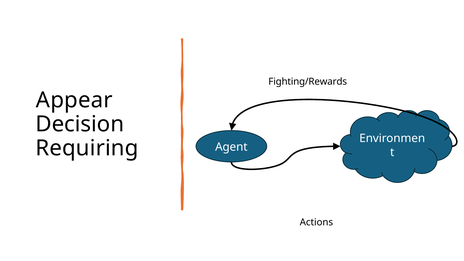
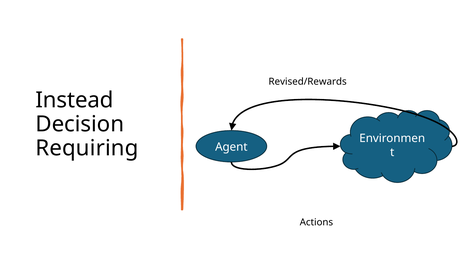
Fighting/Rewards: Fighting/Rewards -> Revised/Rewards
Appear: Appear -> Instead
